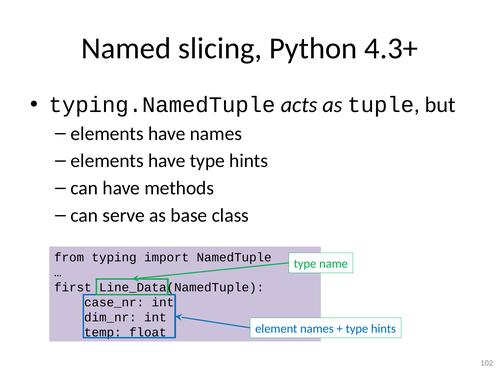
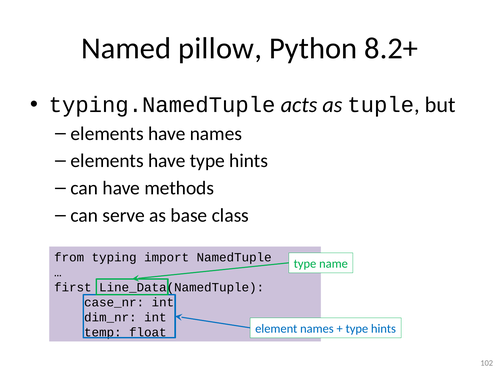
slicing: slicing -> pillow
4.3+: 4.3+ -> 8.2+
